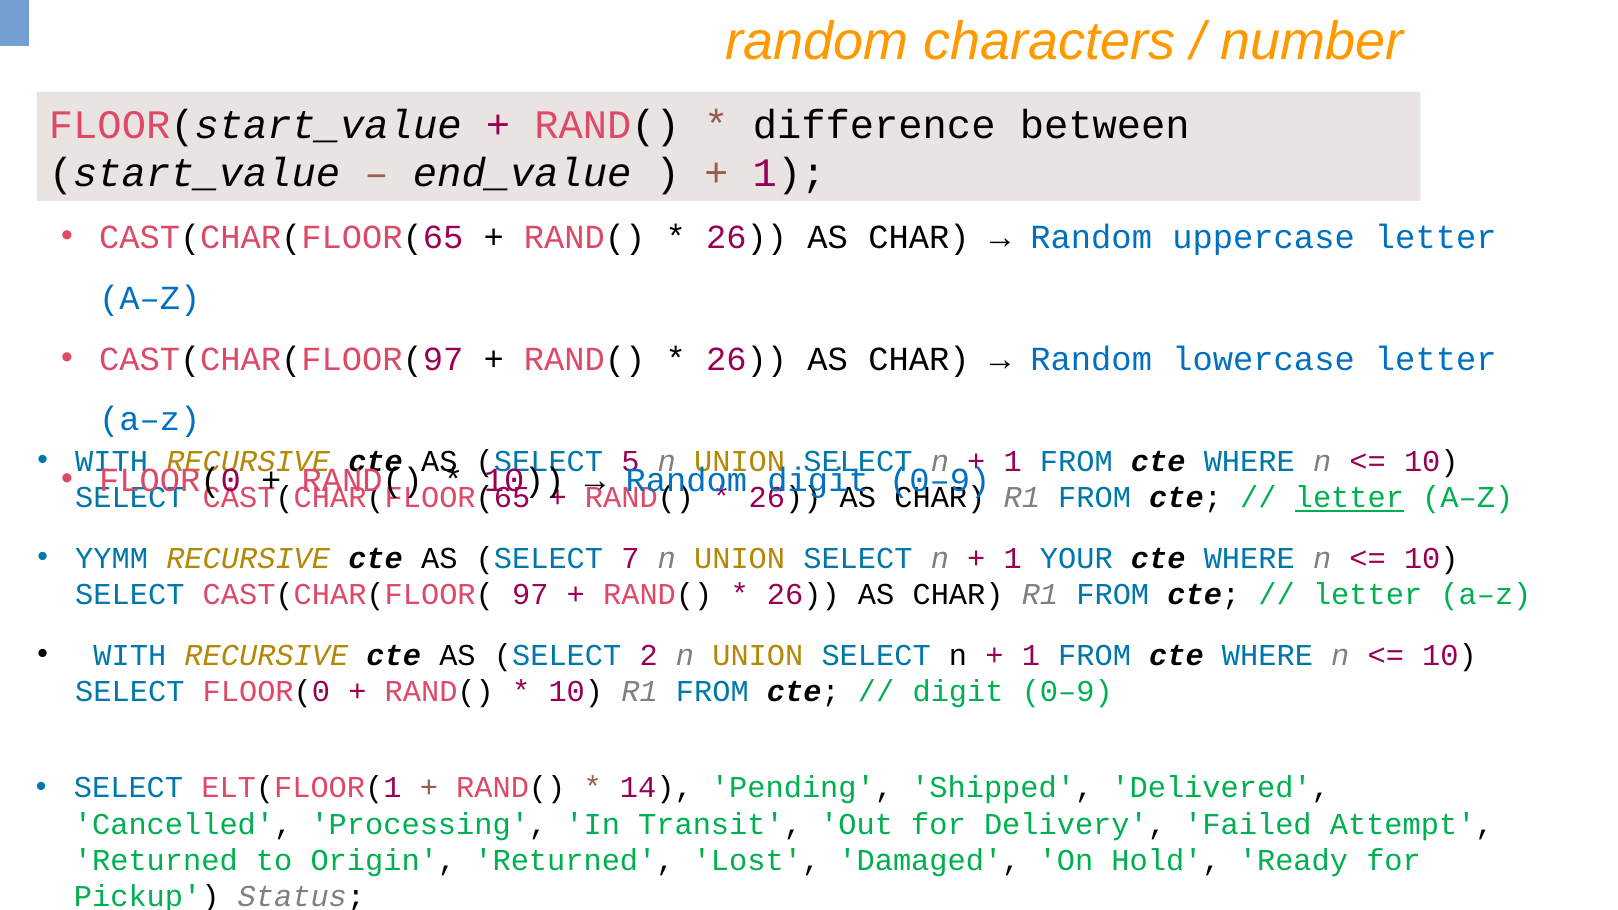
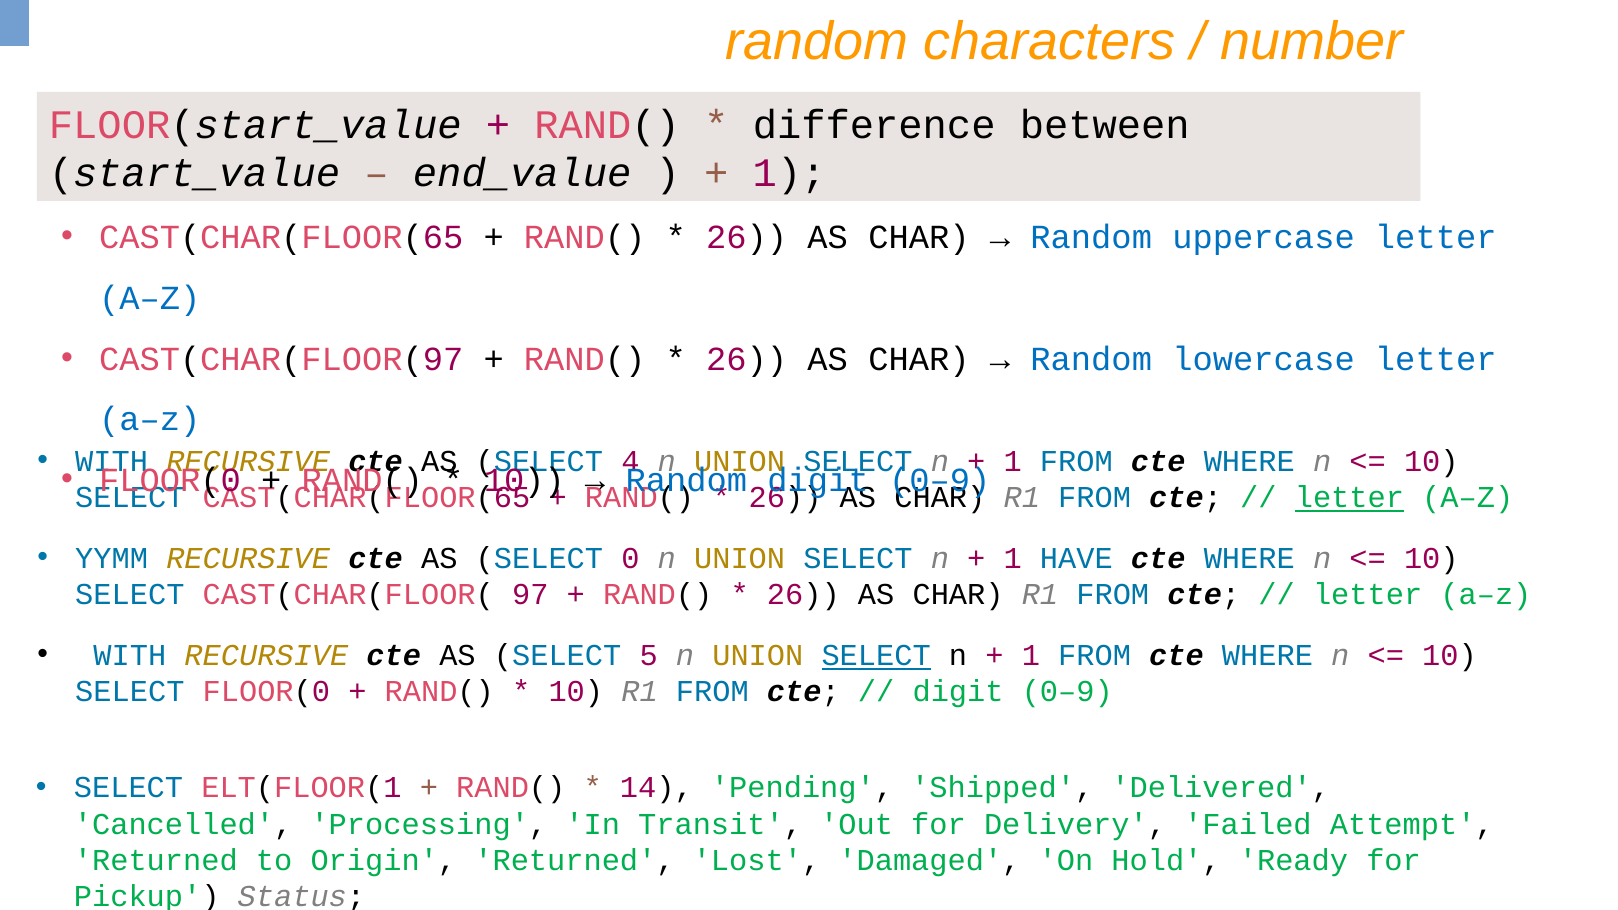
5: 5 -> 4
7: 7 -> 0
YOUR: YOUR -> HAVE
2: 2 -> 5
SELECT at (876, 656) underline: none -> present
